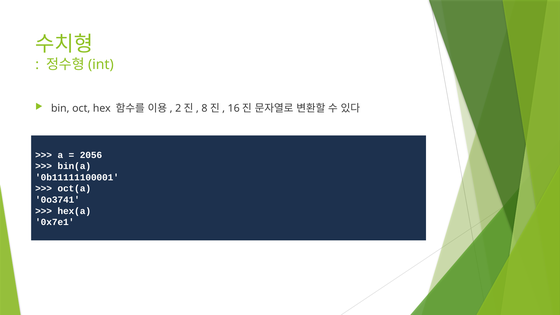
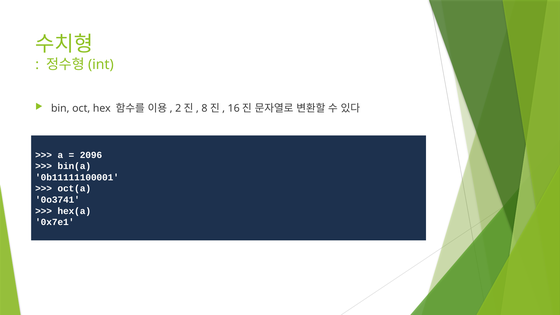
2056: 2056 -> 2096
